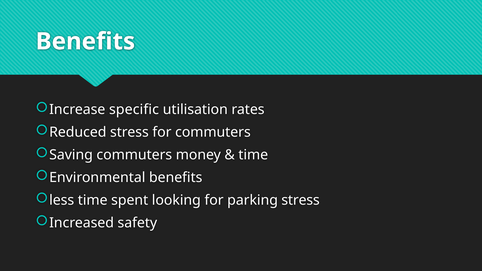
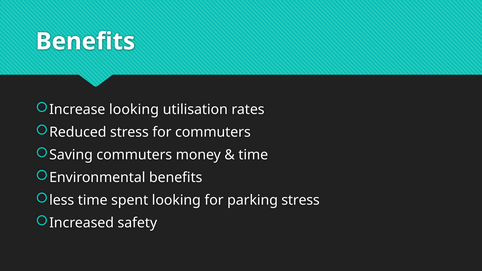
Increase specific: specific -> looking
